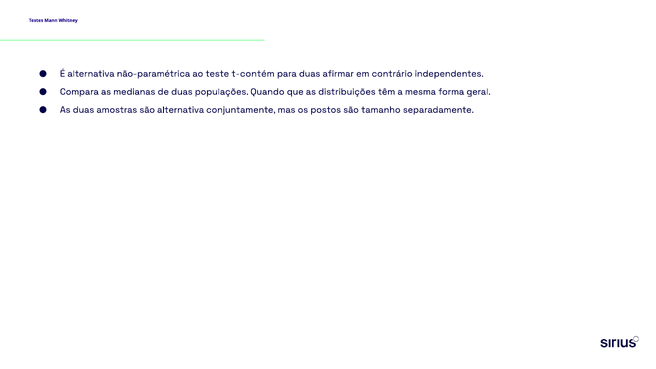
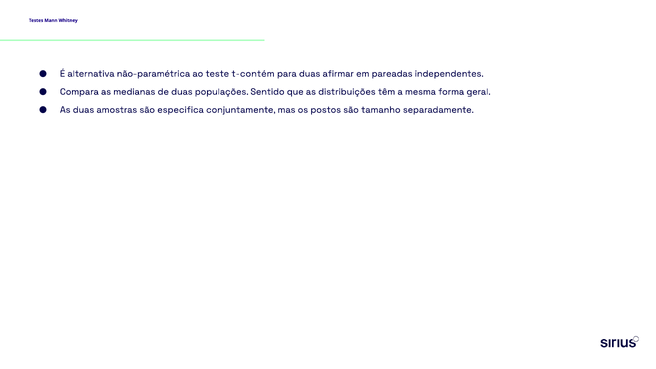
contrário: contrário -> pareadas
Quando: Quando -> Sentido
são alternativa: alternativa -> especifica
